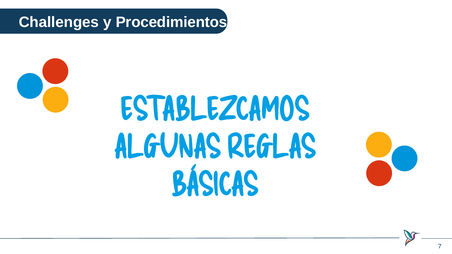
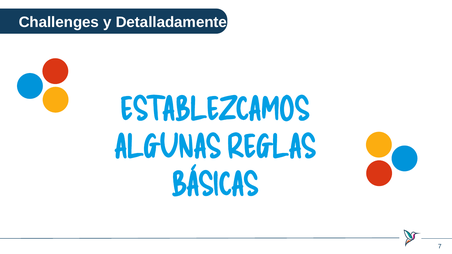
Procedimientos: Procedimientos -> Detalladamente
